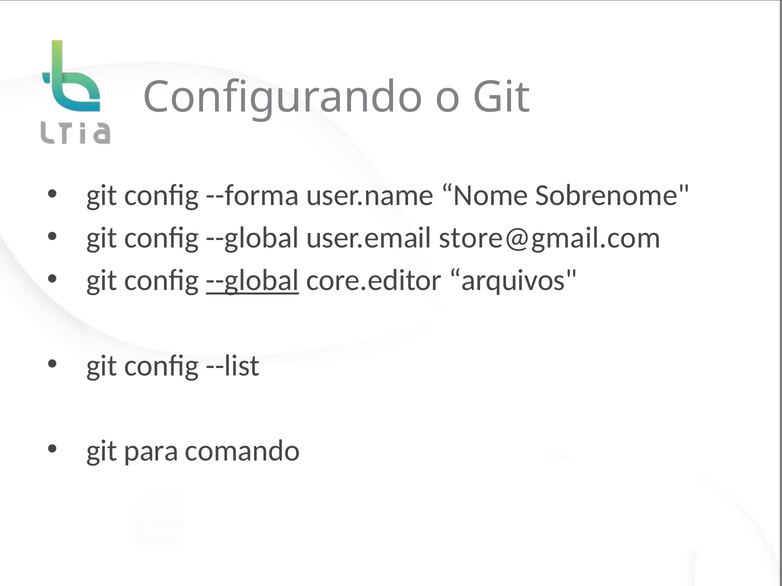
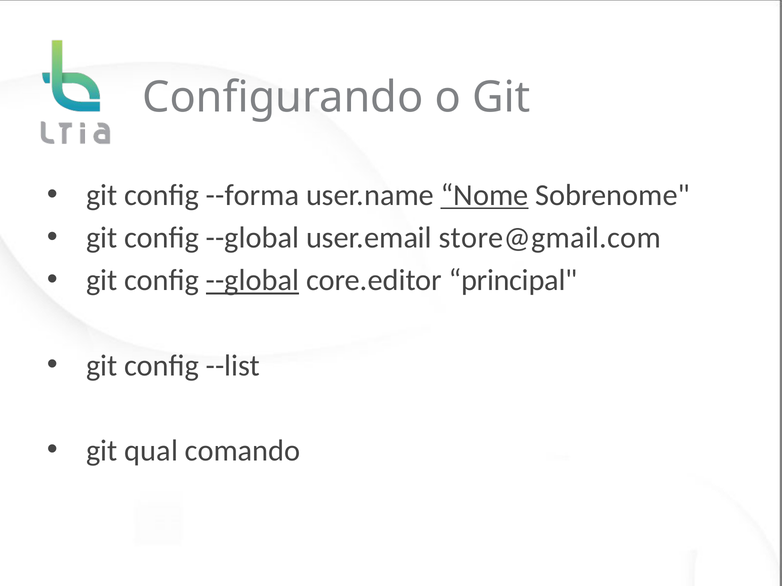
Nome underline: none -> present
arquivos: arquivos -> principal
para: para -> qual
